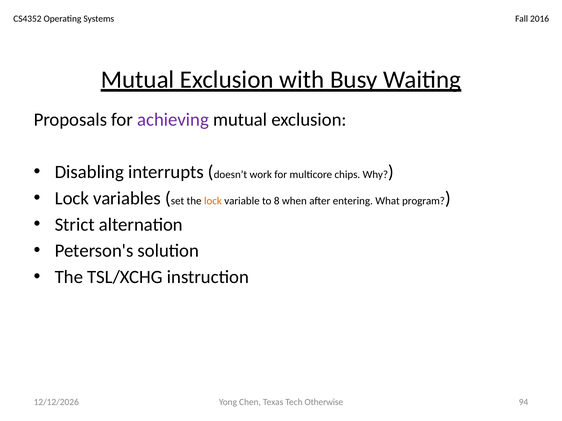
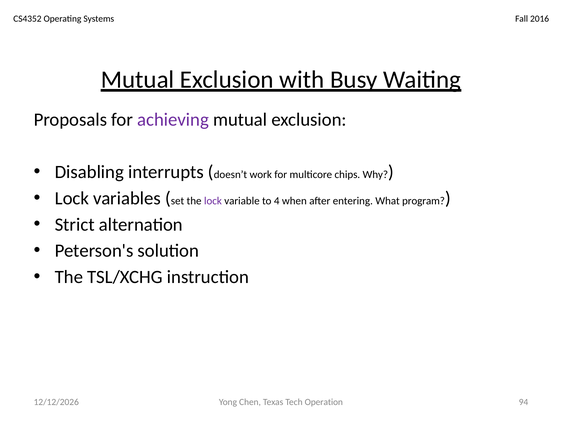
lock at (213, 201) colour: orange -> purple
8: 8 -> 4
Otherwise: Otherwise -> Operation
